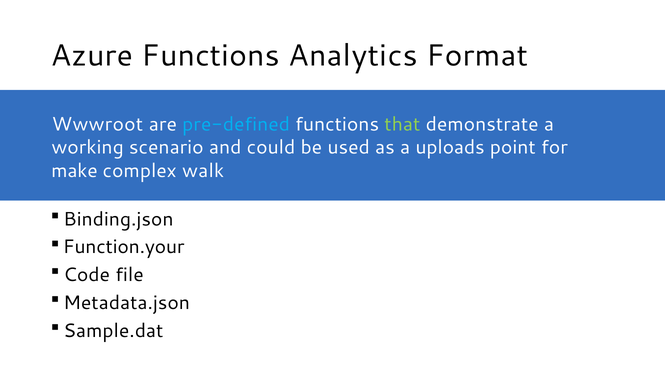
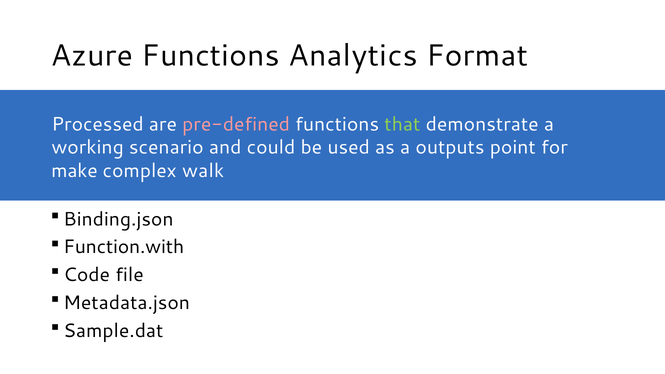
Wwwroot: Wwwroot -> Processed
pre-defined colour: light blue -> pink
uploads: uploads -> outputs
Function.your: Function.your -> Function.with
